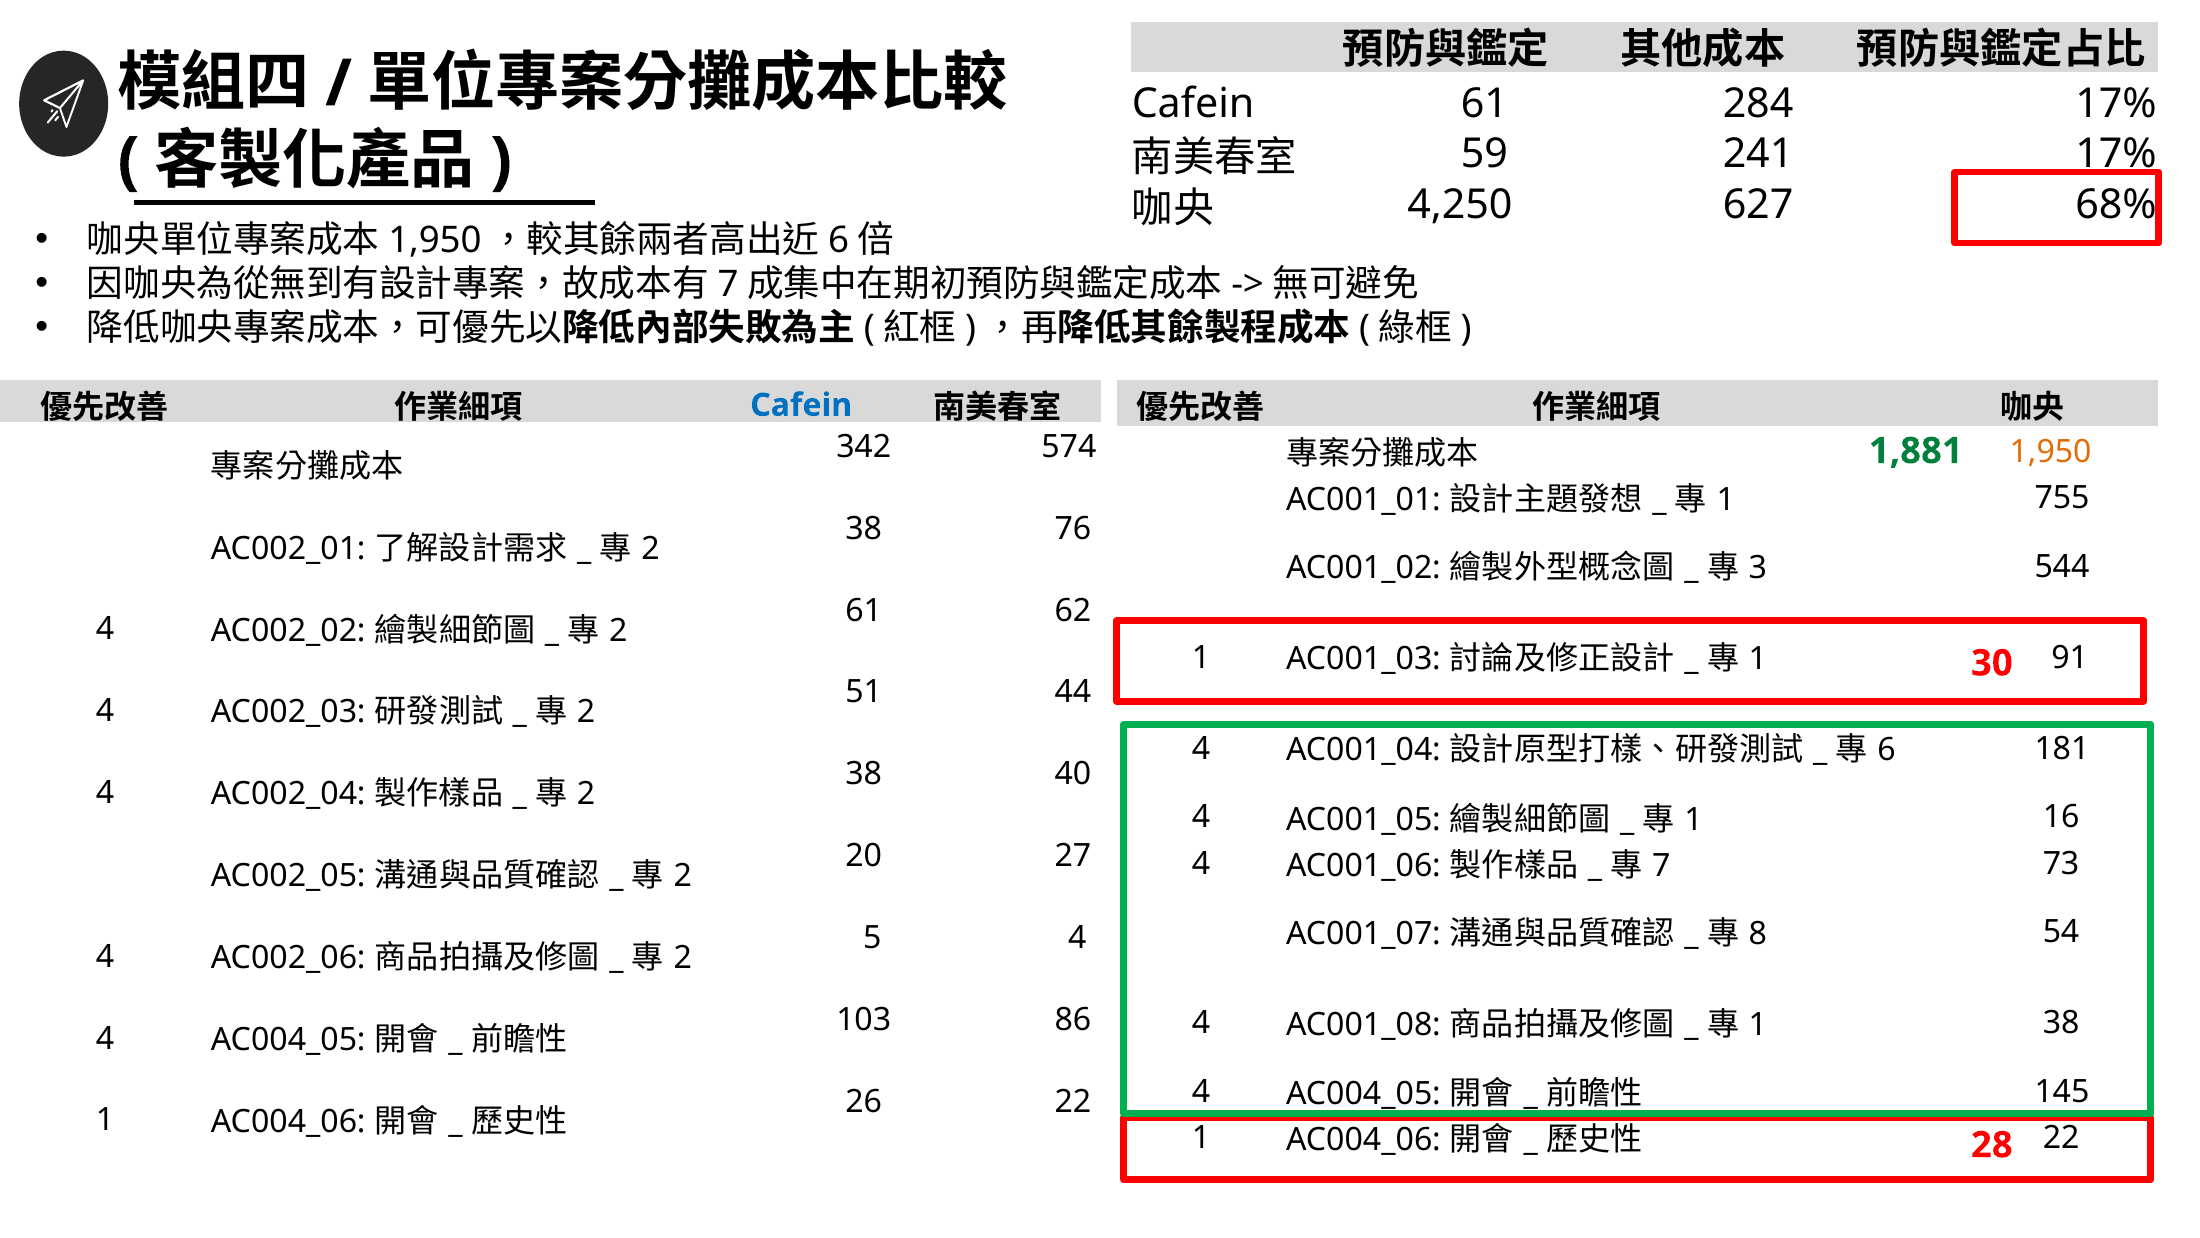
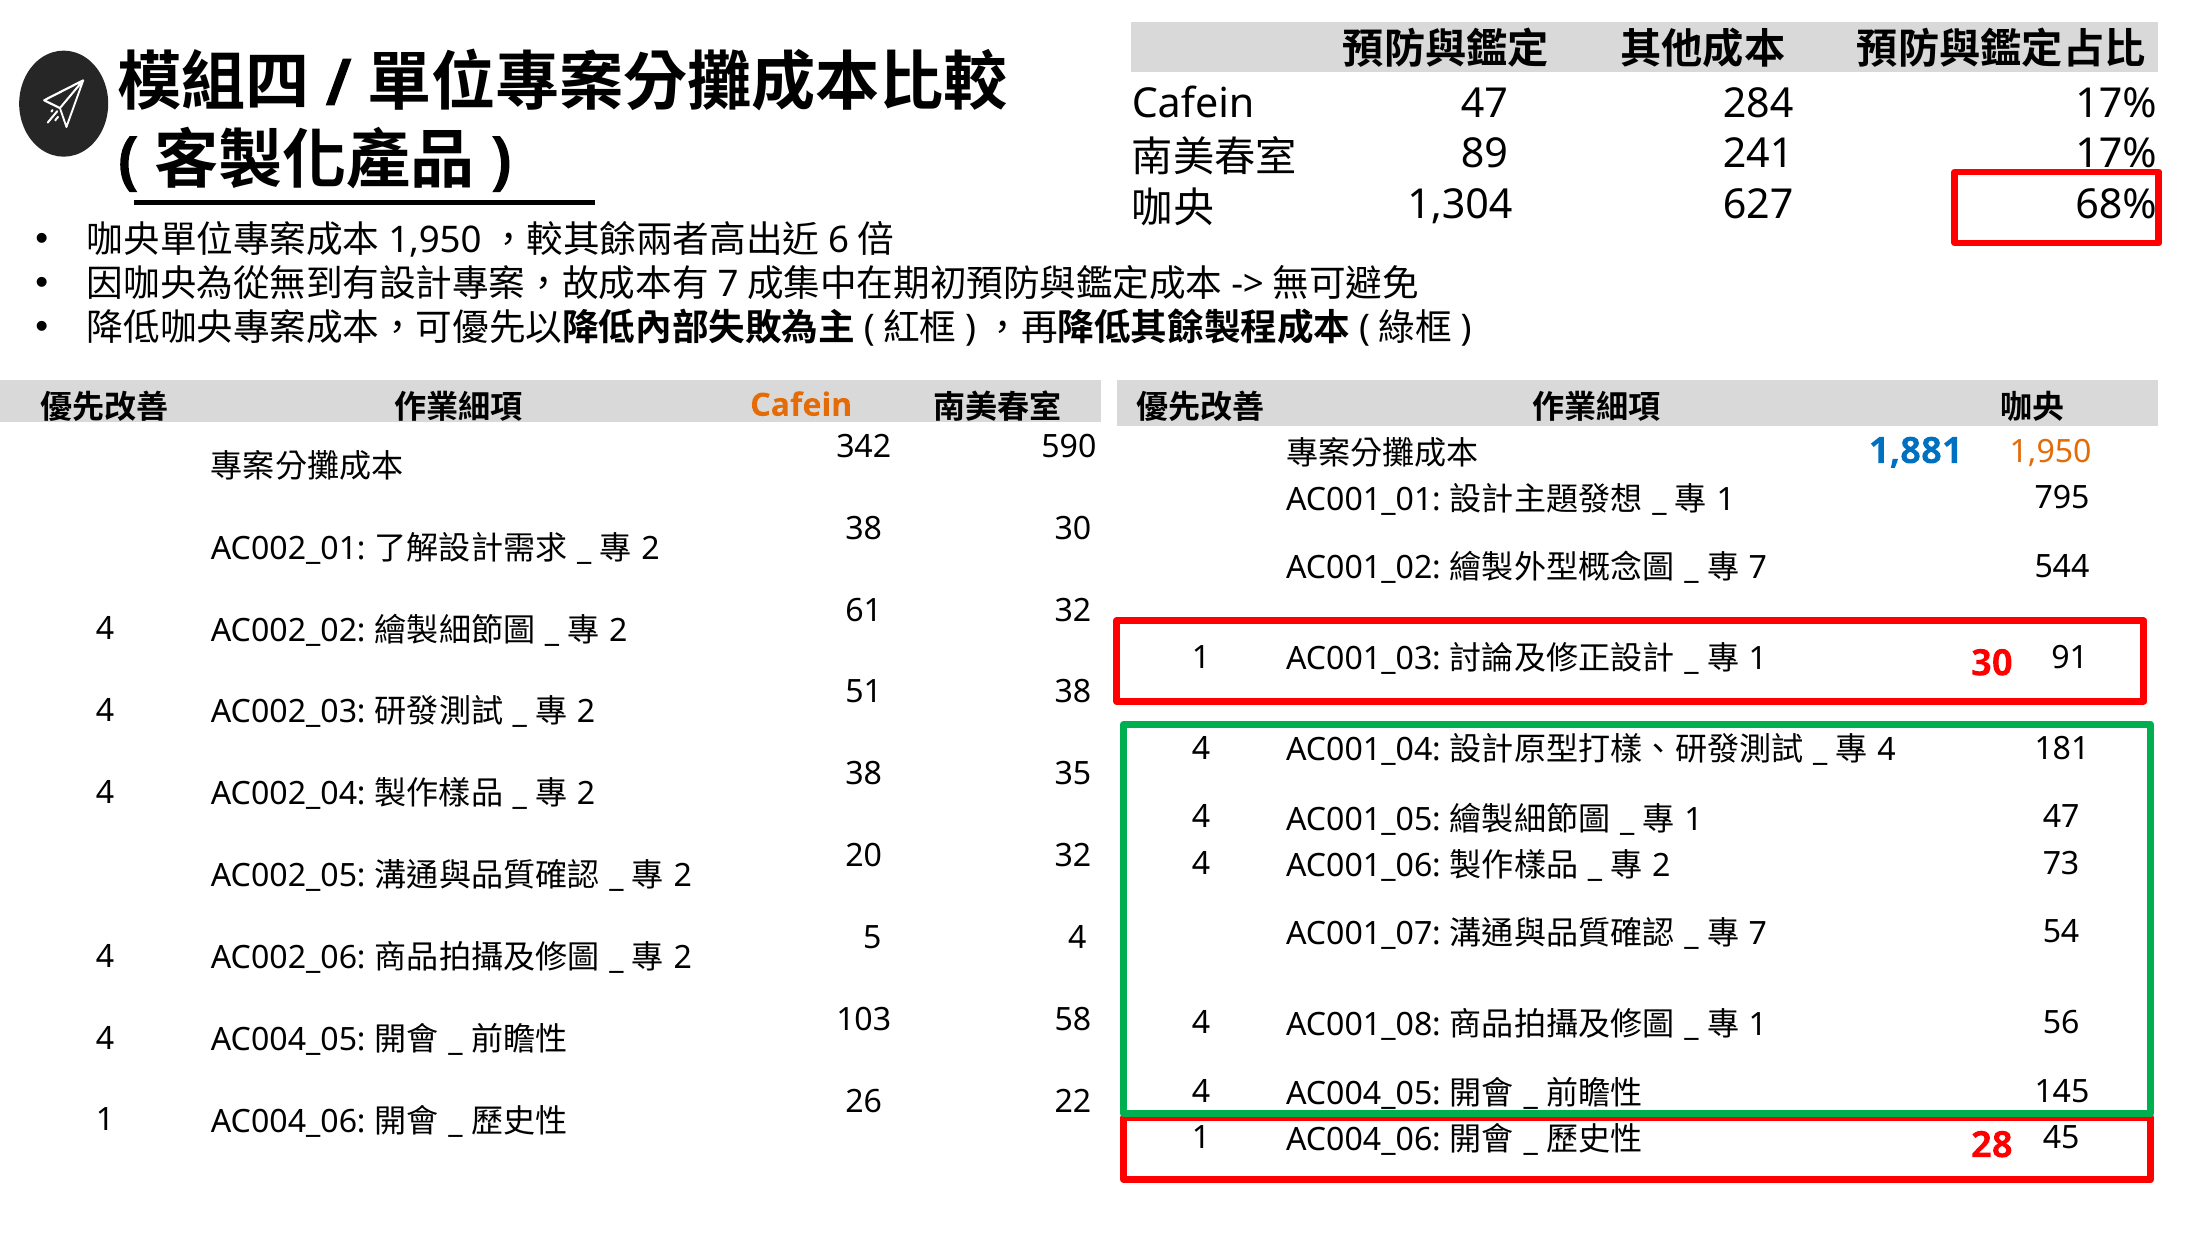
Cafein 61: 61 -> 47
59: 59 -> 89
4,250: 4,250 -> 1,304
Cafein at (801, 405) colour: blue -> orange
574: 574 -> 590
1,881 colour: green -> blue
755: 755 -> 795
38 76: 76 -> 30
3 at (1758, 568): 3 -> 7
61 62: 62 -> 32
51 44: 44 -> 38
6 at (1887, 750): 6 -> 4
40: 40 -> 35
1 16: 16 -> 47
20 27: 27 -> 32
7 at (1661, 866): 7 -> 2
8 at (1758, 933): 8 -> 7
86: 86 -> 58
1 38: 38 -> 56
22 at (2061, 1137): 22 -> 45
